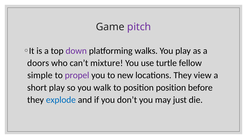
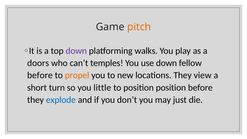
pitch colour: purple -> orange
mixture: mixture -> temples
use turtle: turtle -> down
simple at (40, 75): simple -> before
propel colour: purple -> orange
short play: play -> turn
walk: walk -> little
